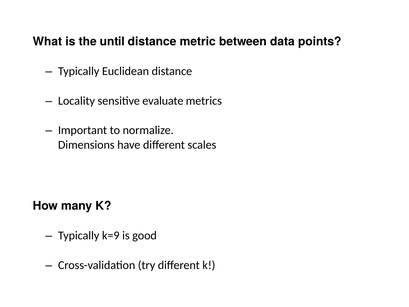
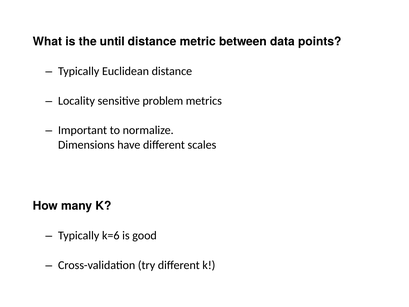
evaluate: evaluate -> problem
k=9: k=9 -> k=6
